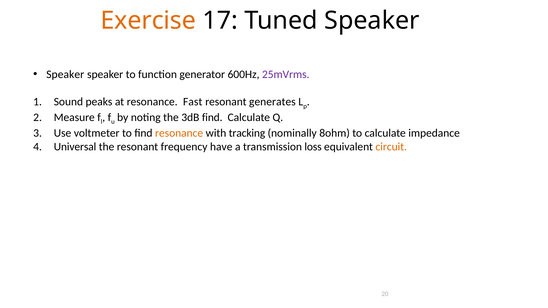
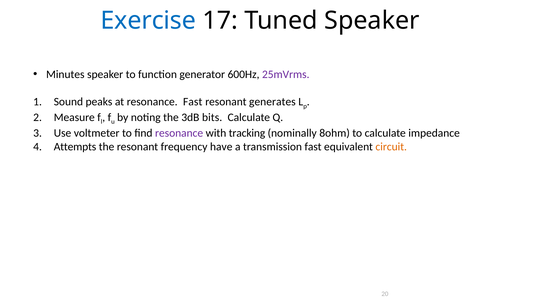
Exercise colour: orange -> blue
Speaker at (65, 74): Speaker -> Minutes
3dB find: find -> bits
resonance at (179, 133) colour: orange -> purple
Universal: Universal -> Attempts
transmission loss: loss -> fast
